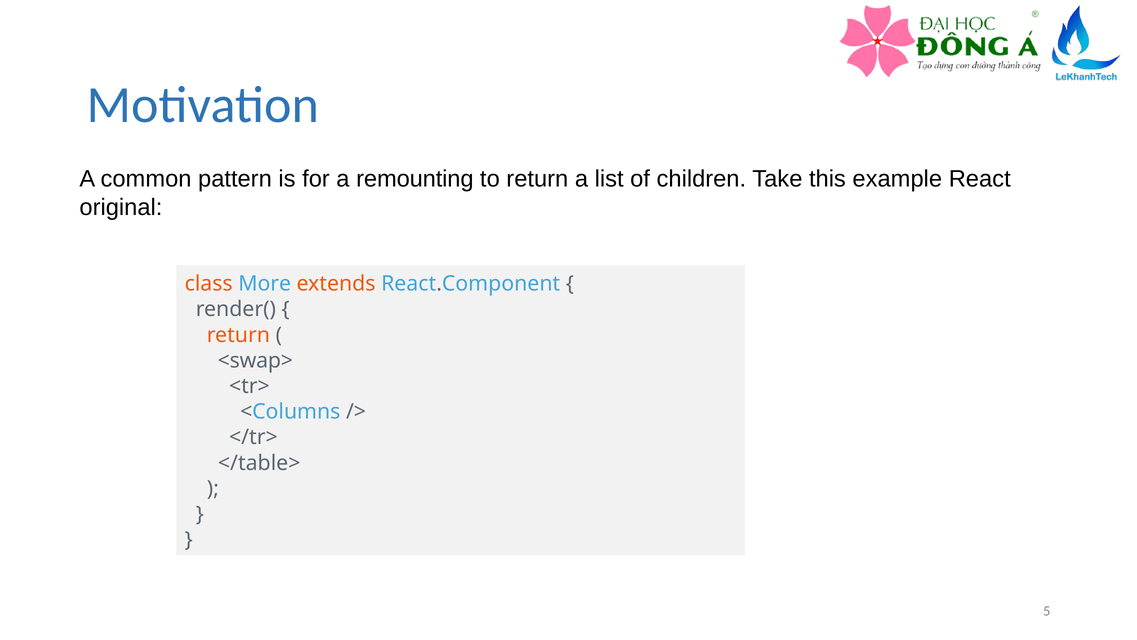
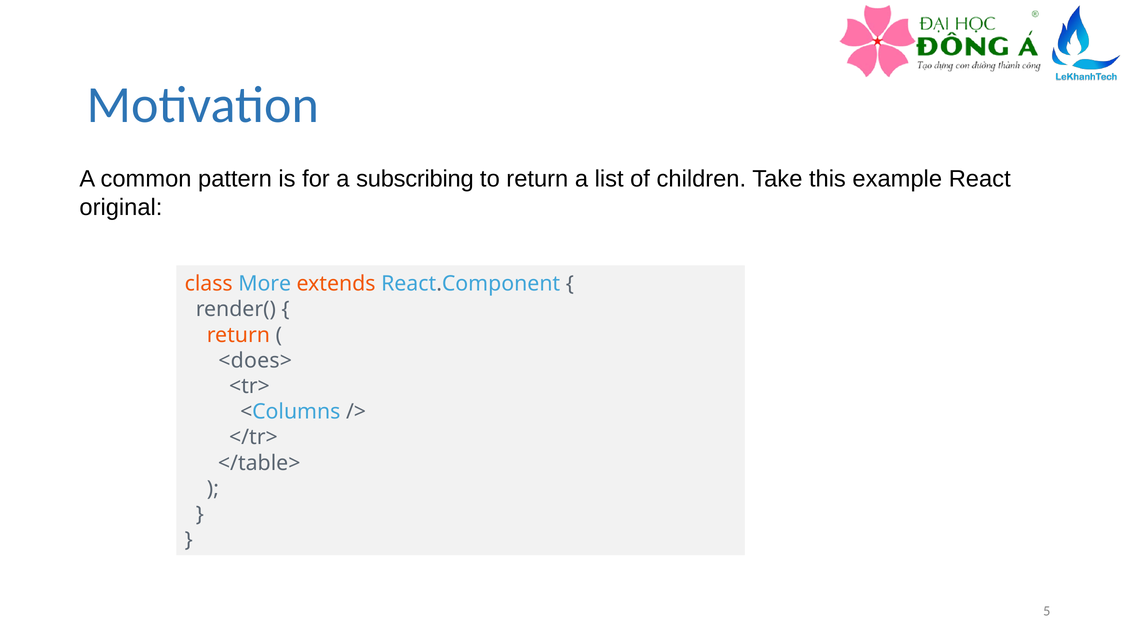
remounting: remounting -> subscribing
<swap>: <swap> -> <does>
